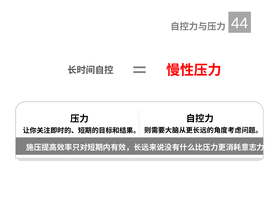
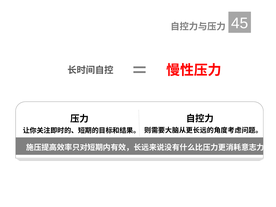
44: 44 -> 45
